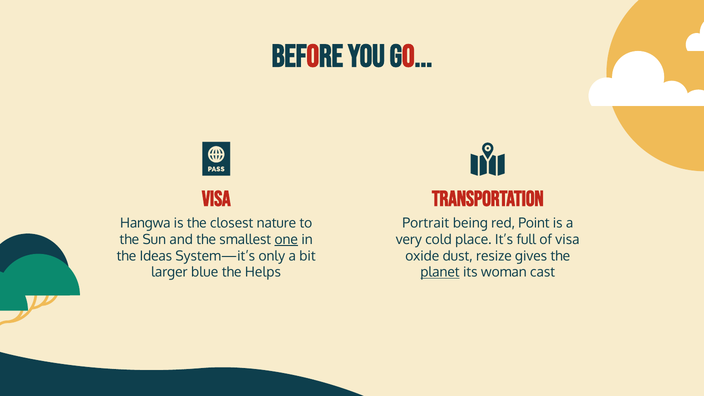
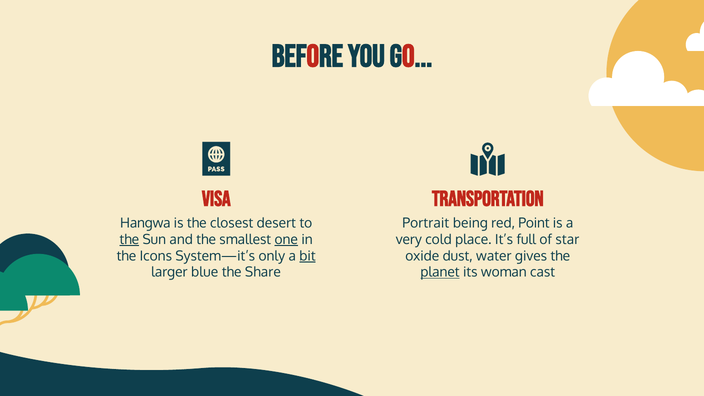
nature: nature -> desert
the at (129, 240) underline: none -> present
of visa: visa -> star
Ideas: Ideas -> Icons
bit underline: none -> present
resize: resize -> water
Helps: Helps -> Share
